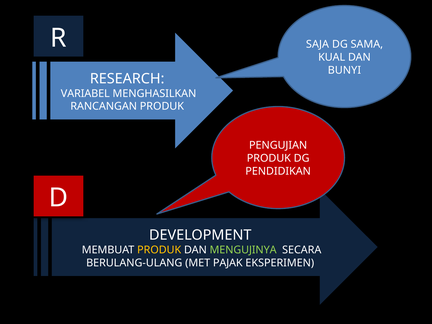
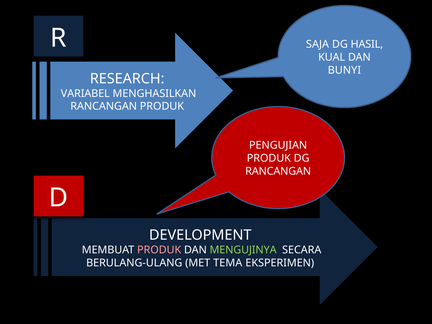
SAMA: SAMA -> HASIL
PENDIDIKAN at (278, 171): PENDIDIKAN -> RANCANGAN
PRODUK at (159, 250) colour: yellow -> pink
PAJAK: PAJAK -> TEMA
